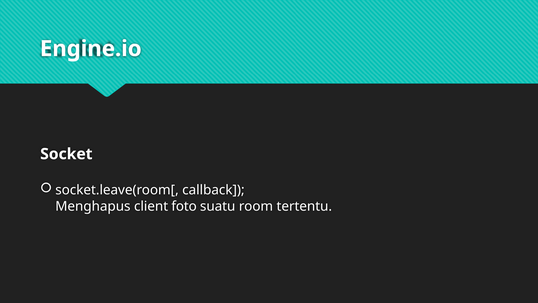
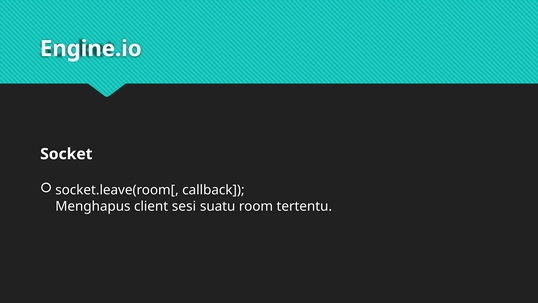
foto: foto -> sesi
